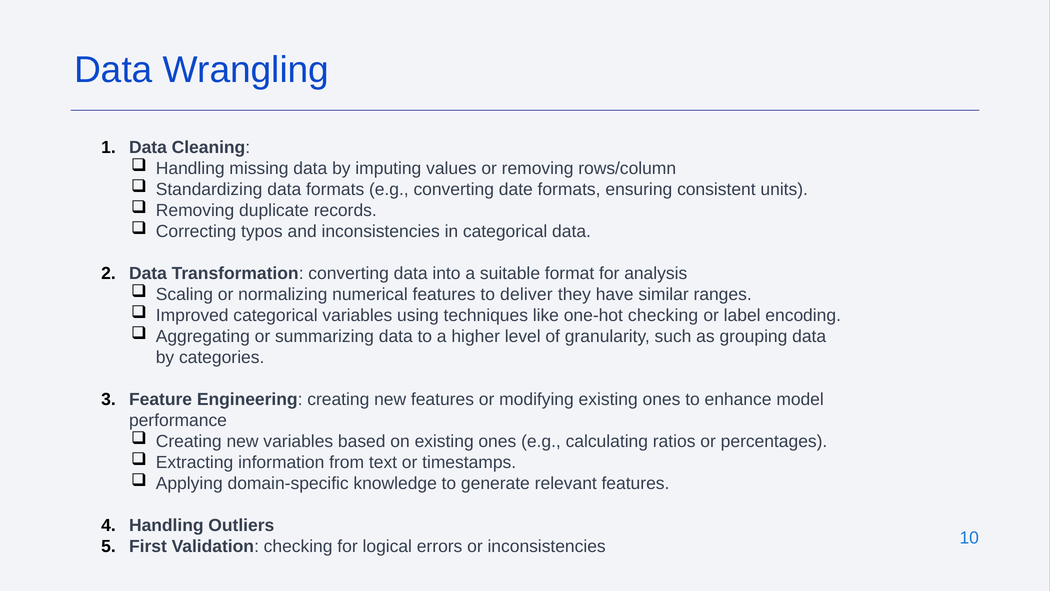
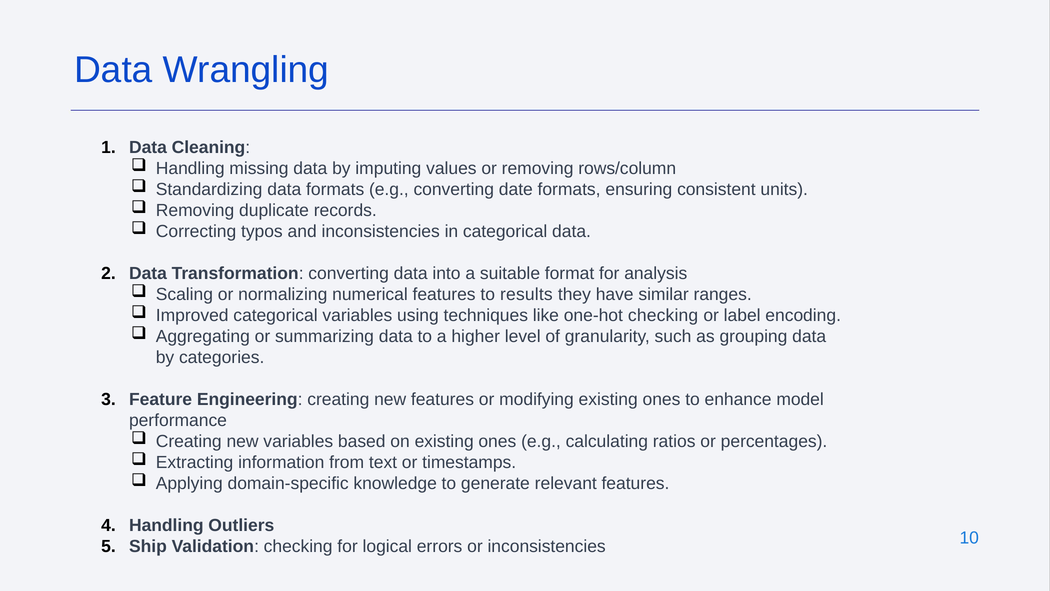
deliver: deliver -> results
First: First -> Ship
